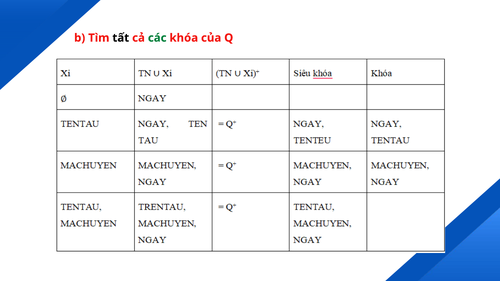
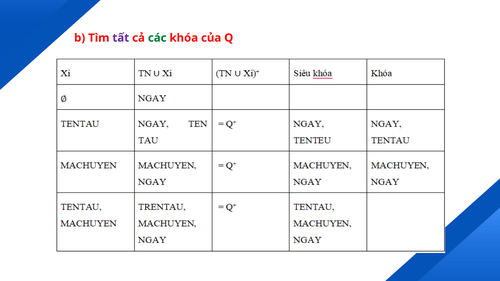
tất colour: black -> purple
